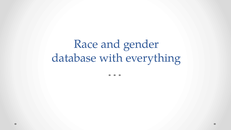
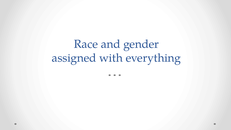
database: database -> assigned
